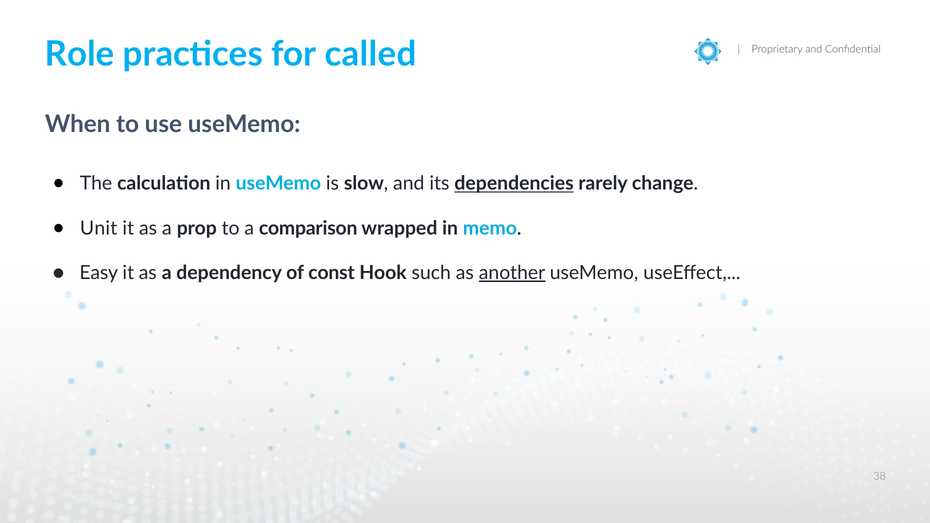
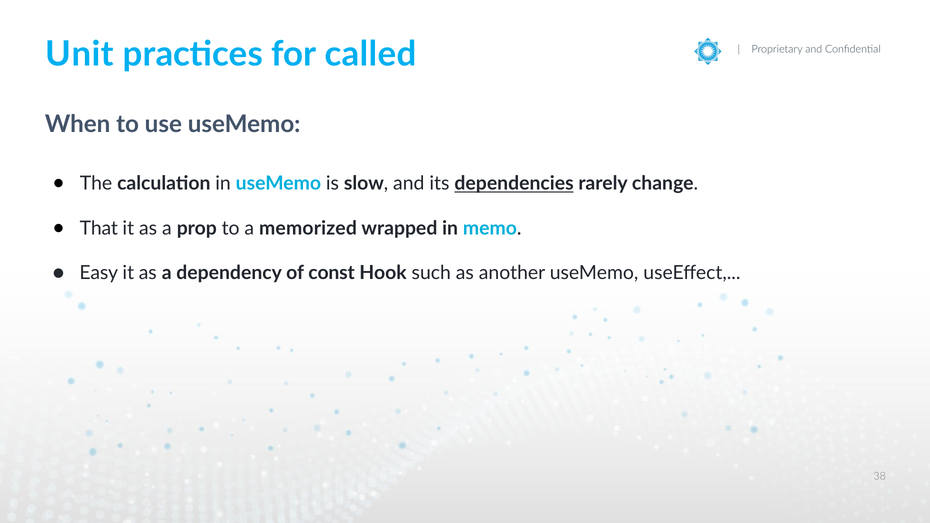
Role: Role -> Unit
Unit: Unit -> That
comparison: comparison -> memorized
another underline: present -> none
